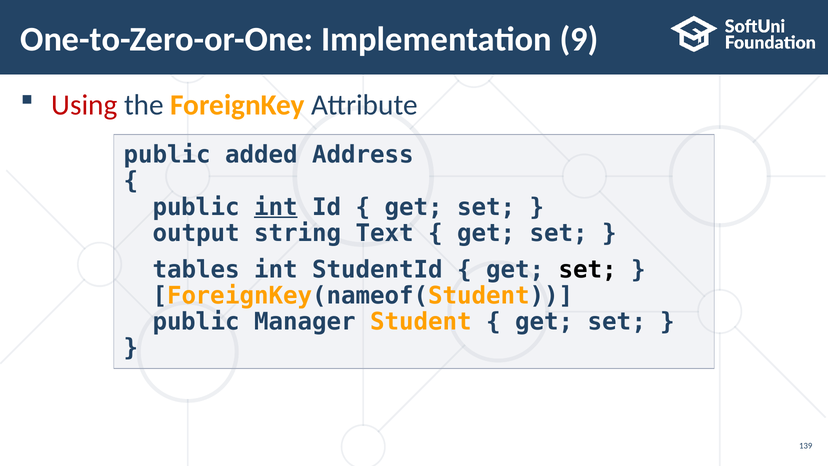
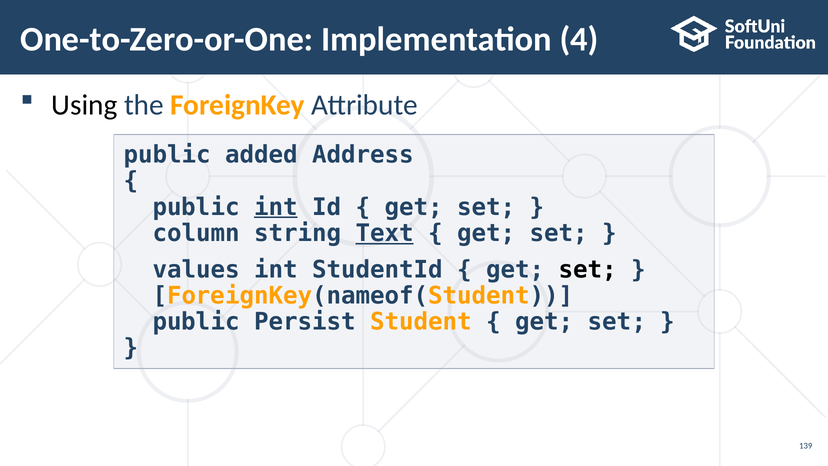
9: 9 -> 4
Using colour: red -> black
output: output -> column
Text underline: none -> present
tables: tables -> values
Manager: Manager -> Persist
